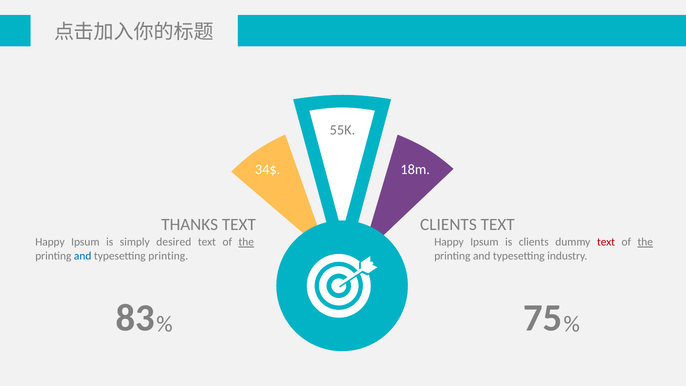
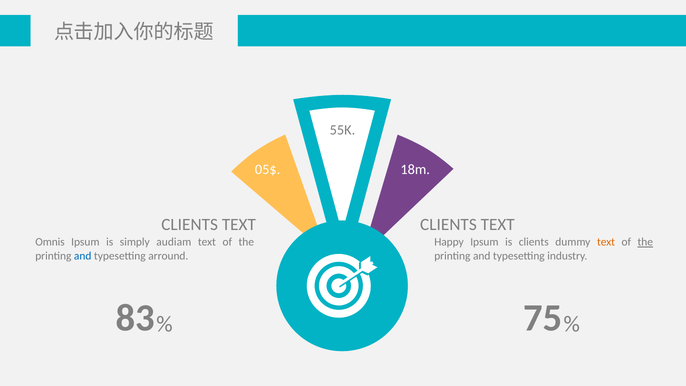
34$: 34$ -> 05$
THANKS at (190, 225): THANKS -> CLIENTS
Happy at (50, 242): Happy -> Omnis
desired: desired -> audiam
the at (246, 242) underline: present -> none
text at (606, 242) colour: red -> orange
typesetting printing: printing -> arround
